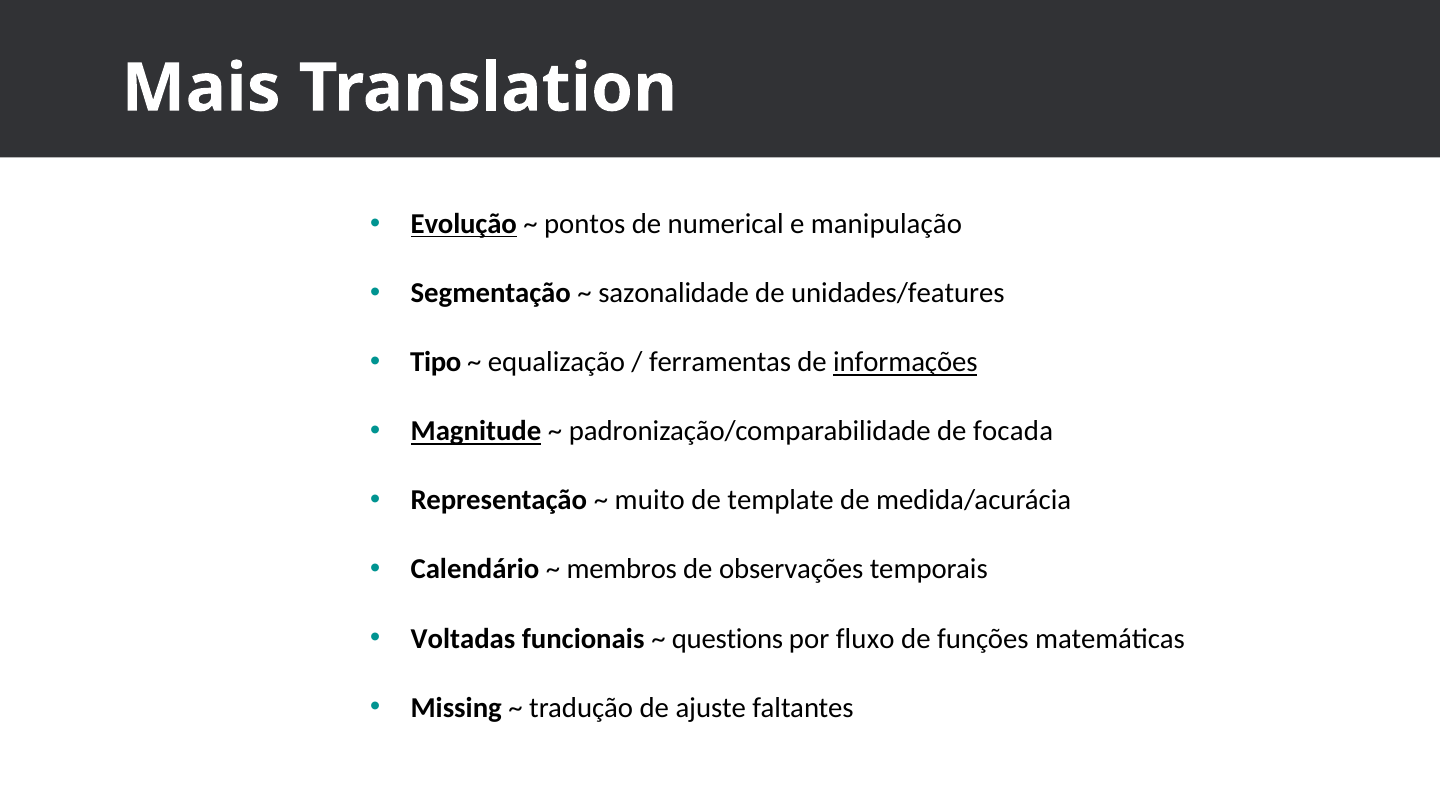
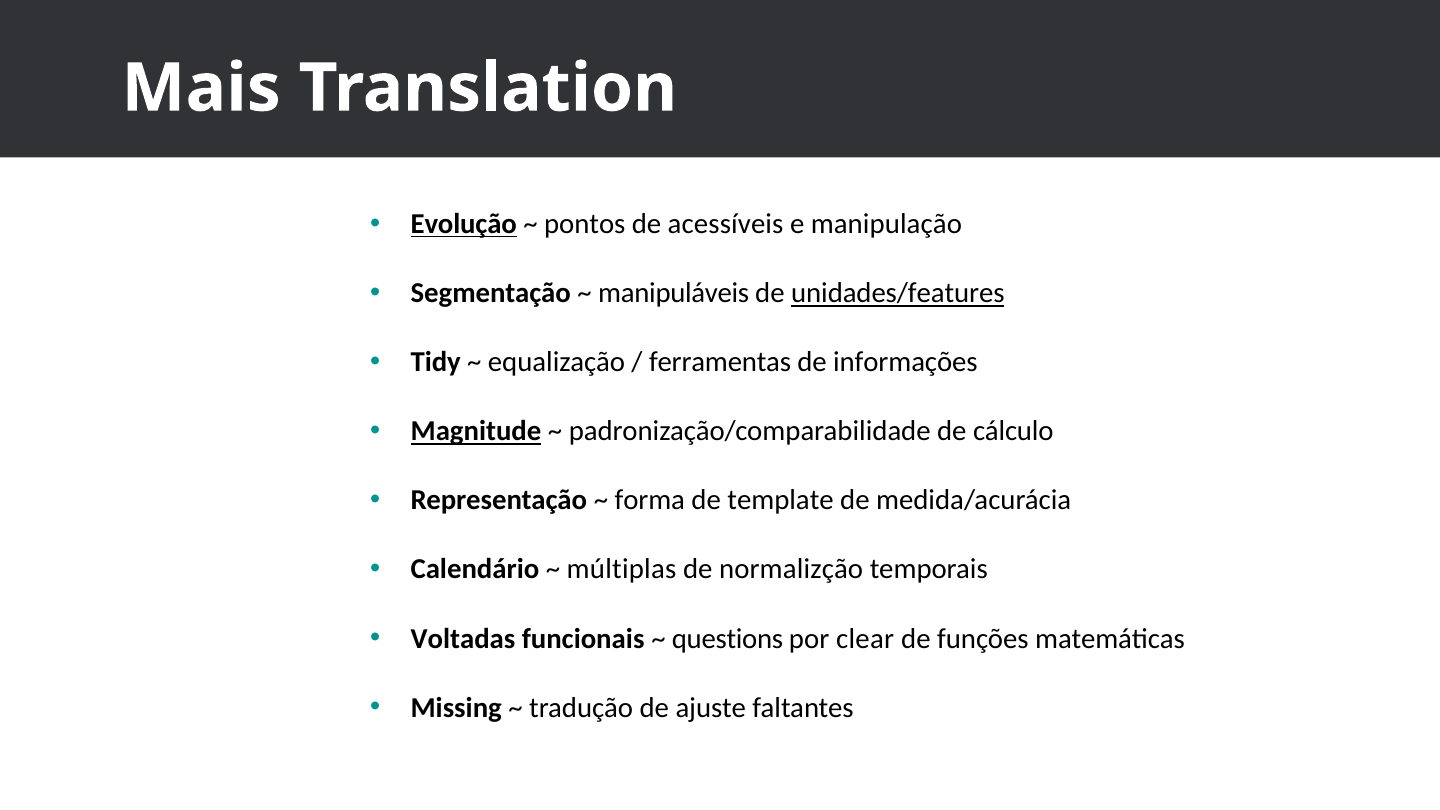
numerical: numerical -> acessíveis
sazonalidade: sazonalidade -> manipuláveis
unidades/features underline: none -> present
Tipo: Tipo -> Tidy
informações underline: present -> none
focada: focada -> cálculo
muito: muito -> forma
membros: membros -> múltiplas
observações: observações -> normalizção
fluxo: fluxo -> clear
